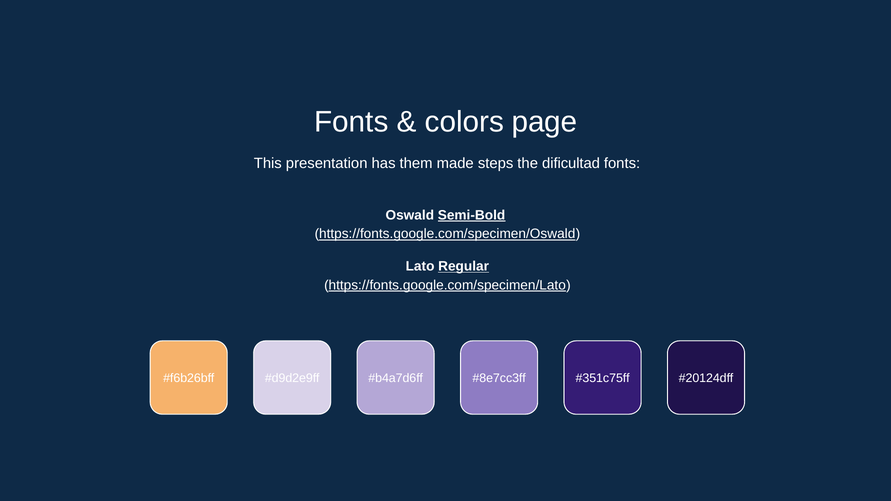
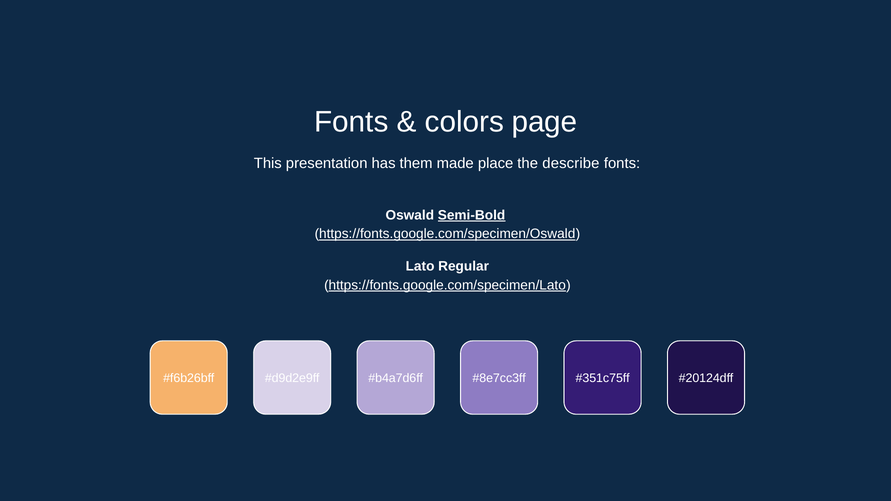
steps: steps -> place
dificultad: dificultad -> describe
Regular underline: present -> none
